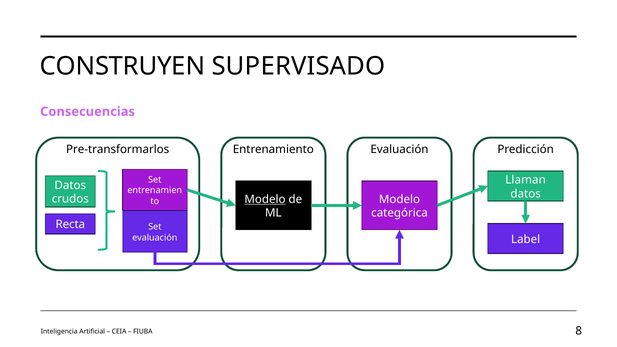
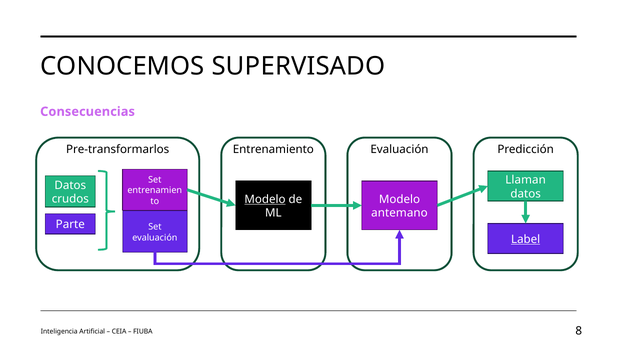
CONSTRUYEN: CONSTRUYEN -> CONOCEMOS
categórica: categórica -> antemano
Recta: Recta -> Parte
Label underline: none -> present
